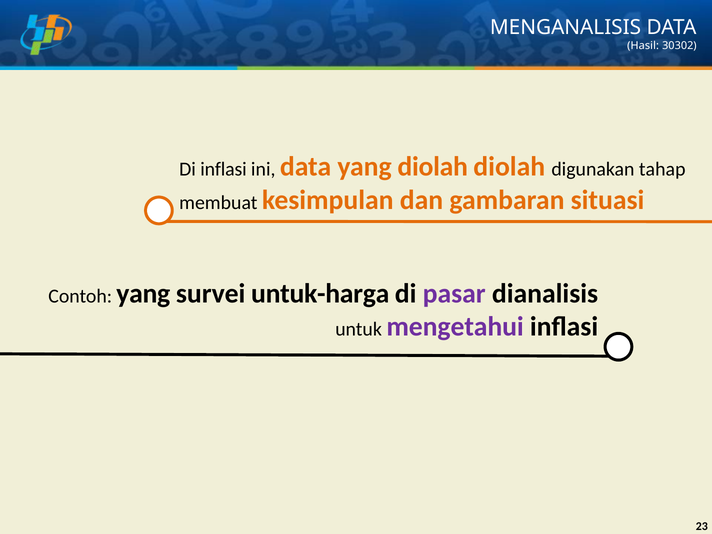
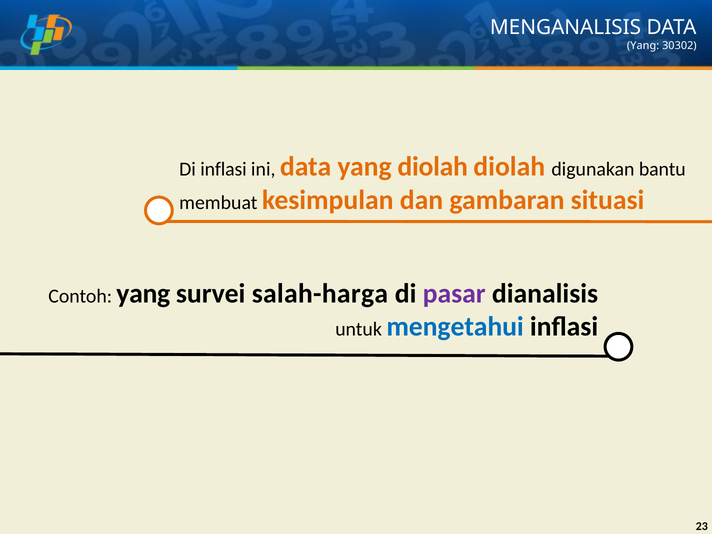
Hasil at (643, 46): Hasil -> Yang
tahap: tahap -> bantu
untuk-harga: untuk-harga -> salah-harga
mengetahui colour: purple -> blue
